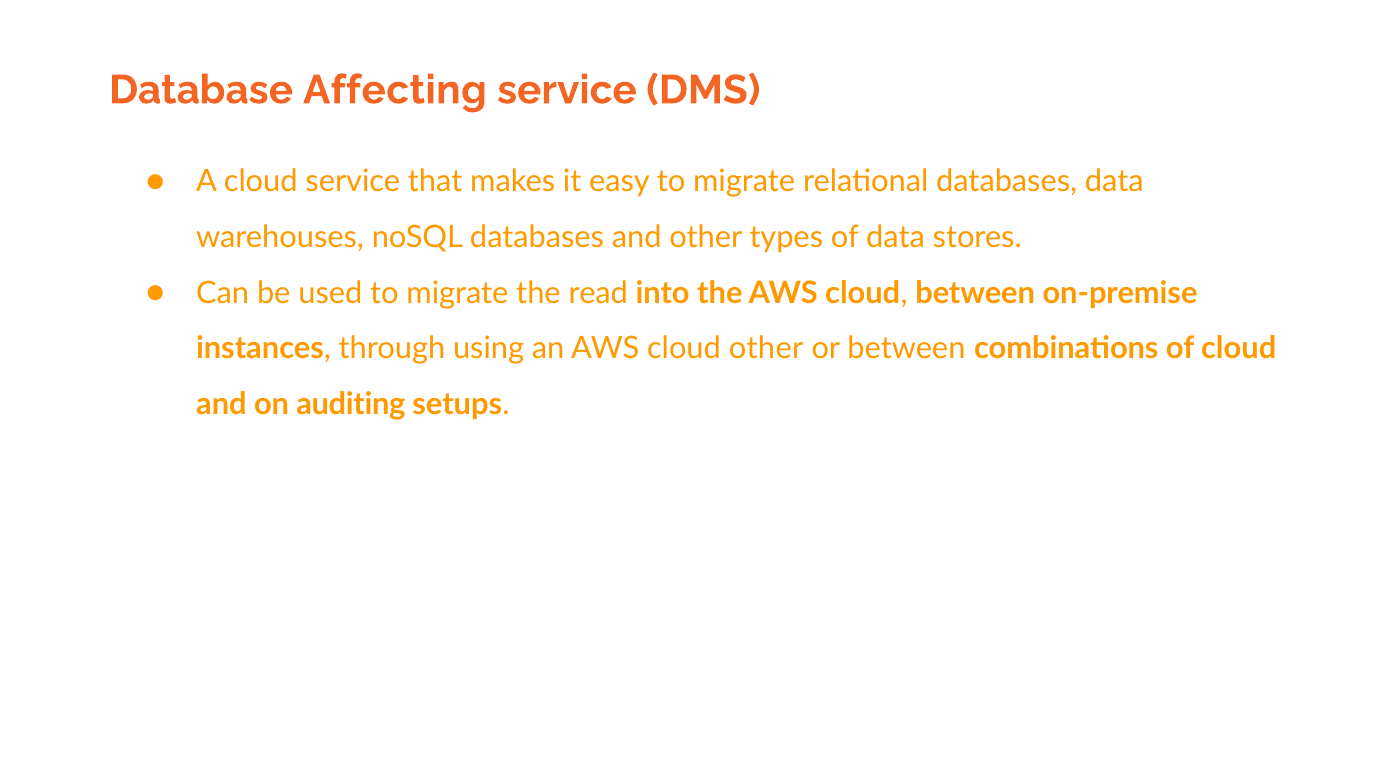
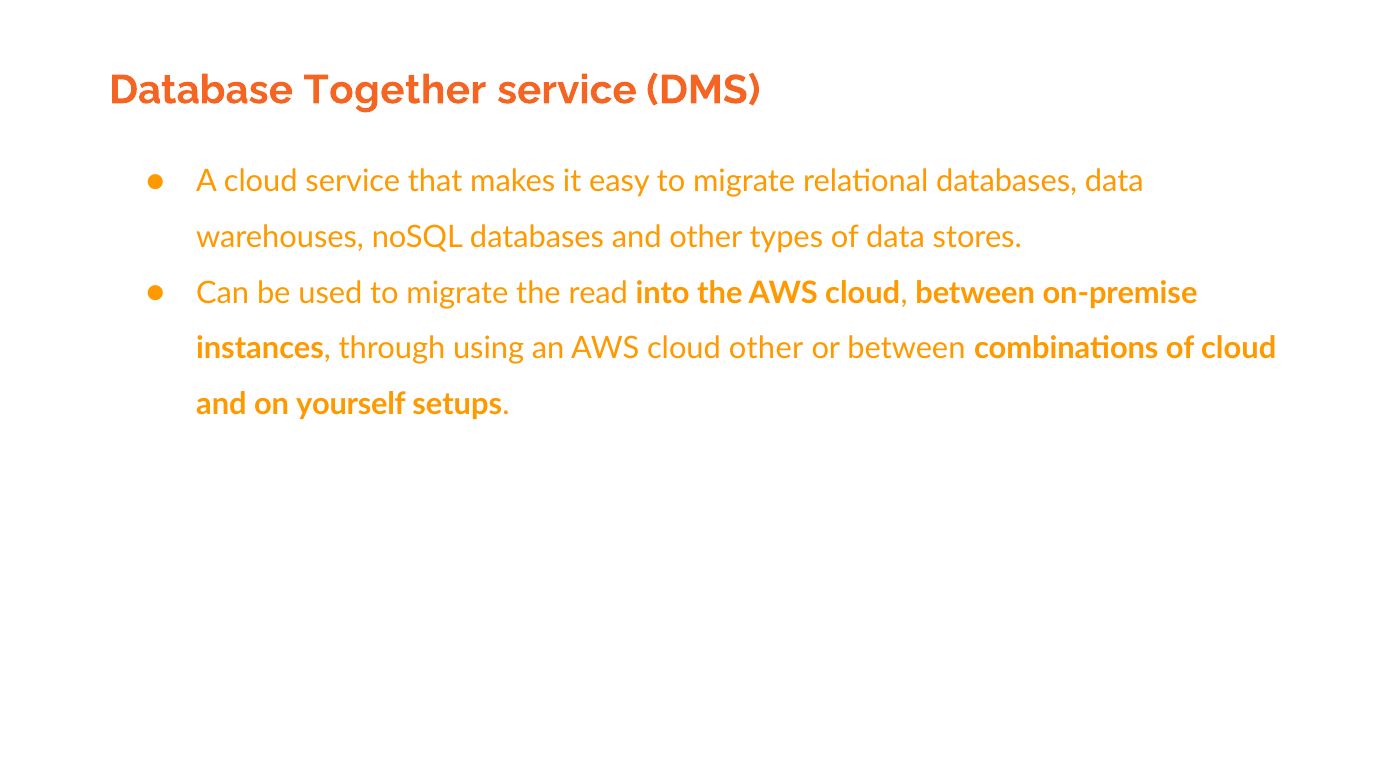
Affecting: Affecting -> Together
auditing: auditing -> yourself
